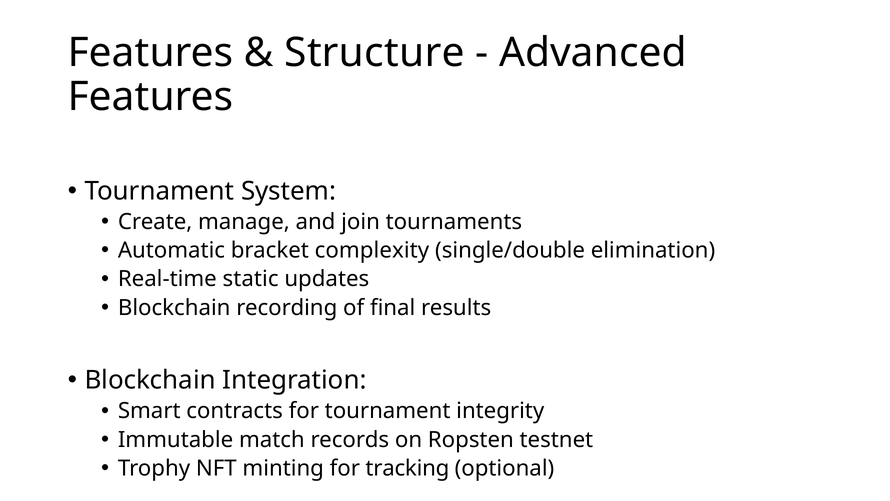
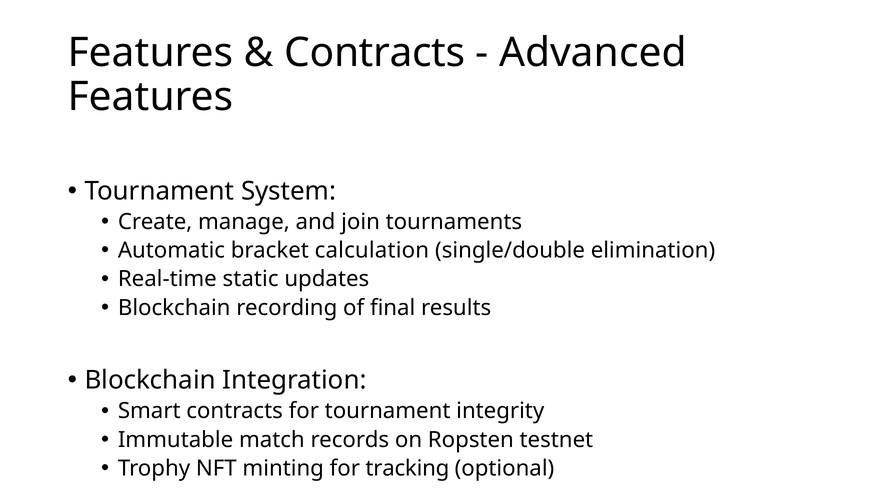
Structure at (375, 53): Structure -> Contracts
complexity: complexity -> calculation
